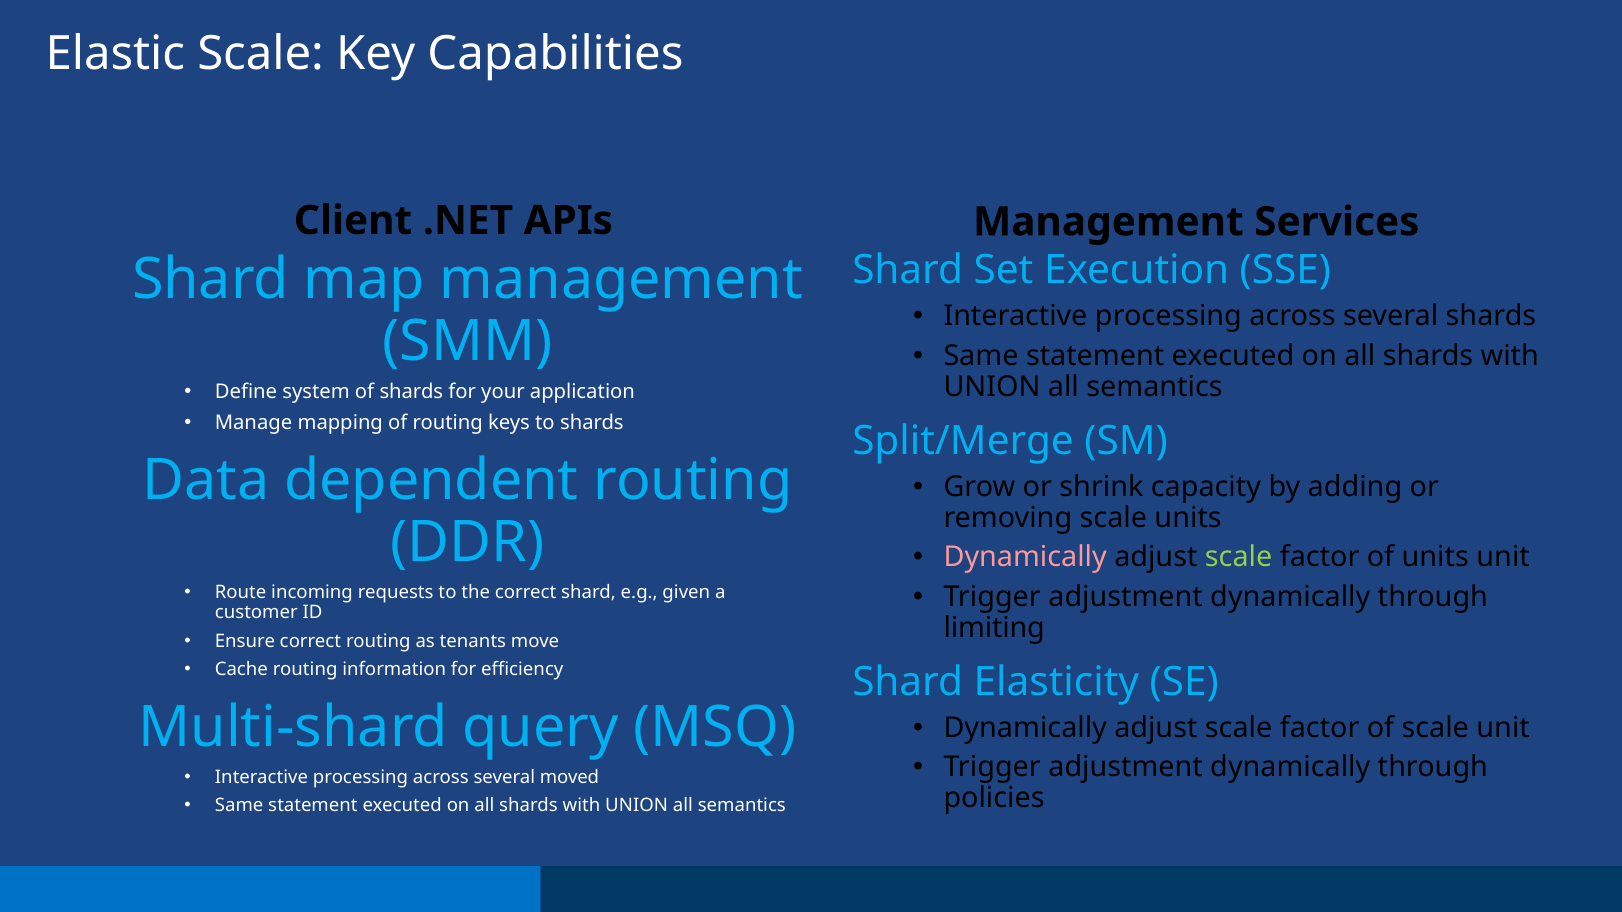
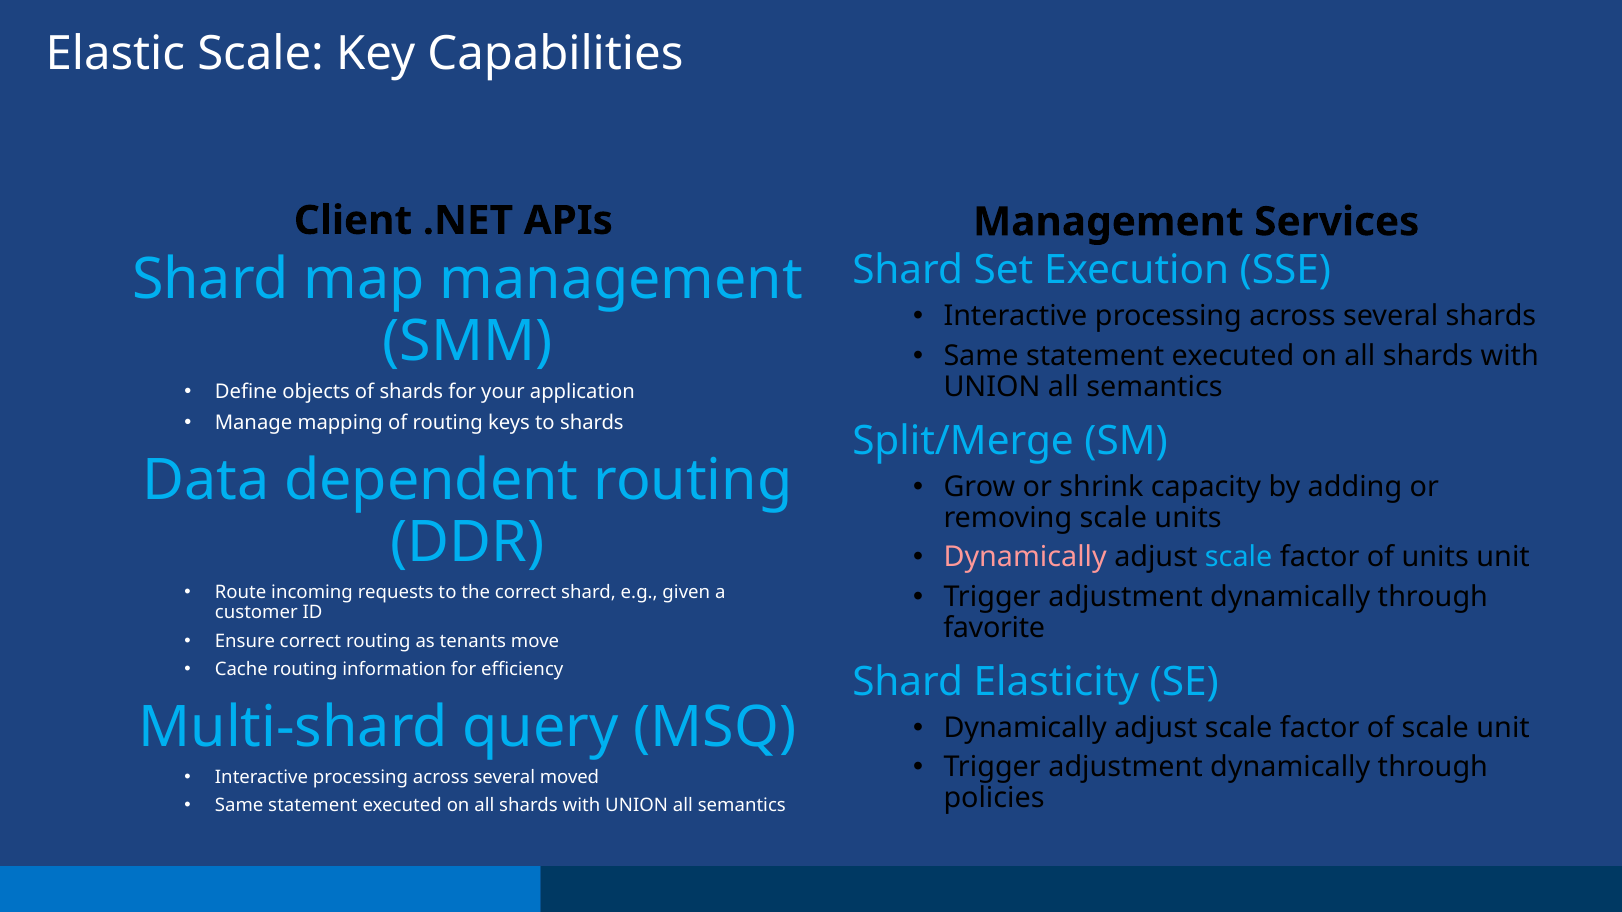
system: system -> objects
scale at (1239, 558) colour: light green -> light blue
limiting: limiting -> favorite
